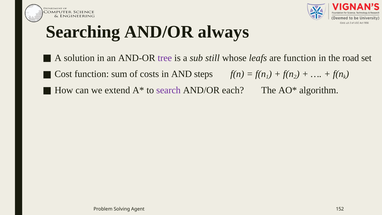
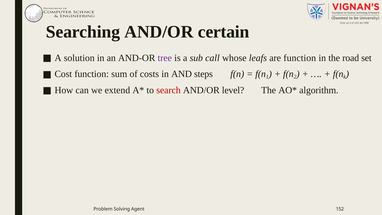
always: always -> certain
still: still -> call
search colour: purple -> red
each: each -> level
